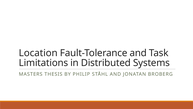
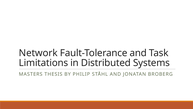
Location: Location -> Network
